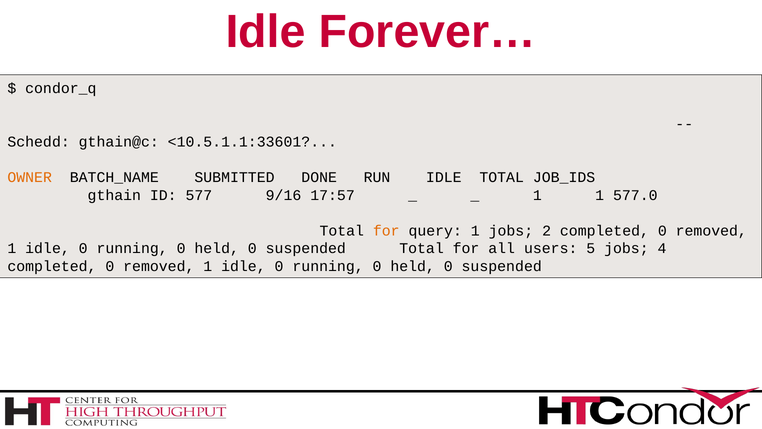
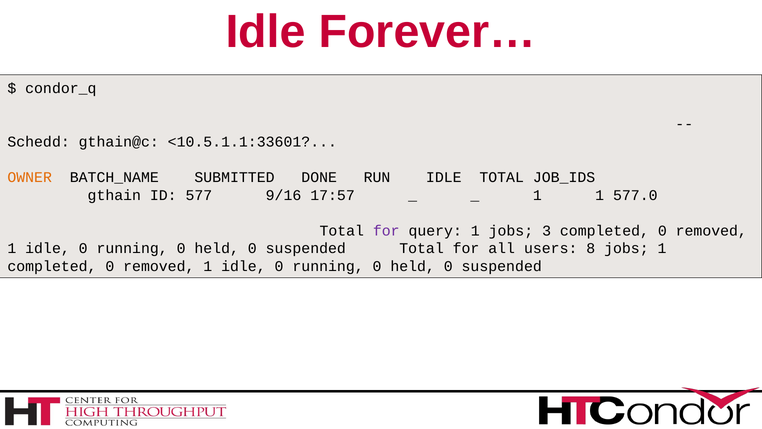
for at (386, 231) colour: orange -> purple
2: 2 -> 3
5: 5 -> 8
jobs 4: 4 -> 1
